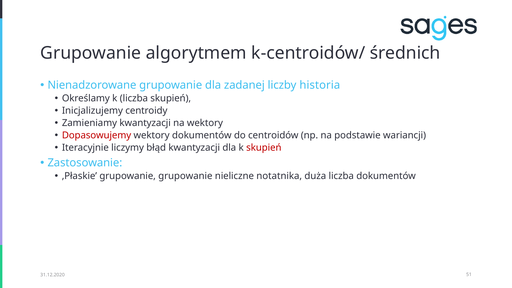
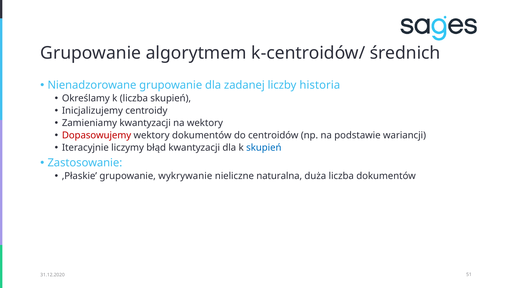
skupień at (264, 148) colour: red -> blue
grupowanie grupowanie: grupowanie -> wykrywanie
notatnika: notatnika -> naturalna
